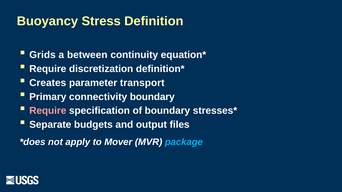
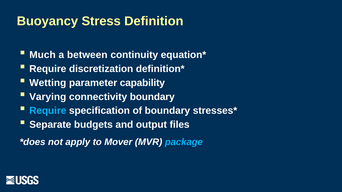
Grids: Grids -> Much
Creates: Creates -> Wetting
transport: transport -> capability
Primary: Primary -> Varying
Require at (48, 111) colour: pink -> light blue
